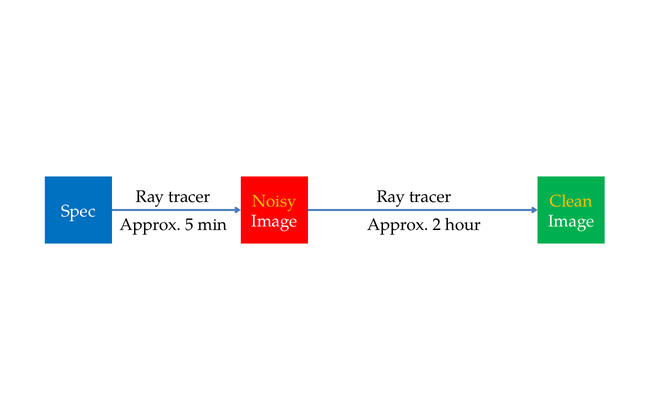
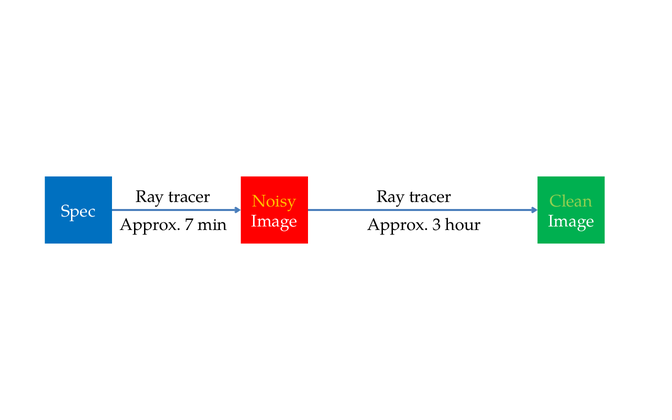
Clean colour: yellow -> light green
5: 5 -> 7
2: 2 -> 3
